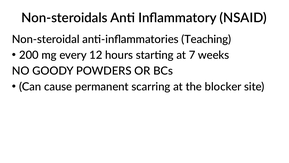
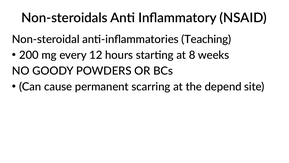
7: 7 -> 8
blocker: blocker -> depend
